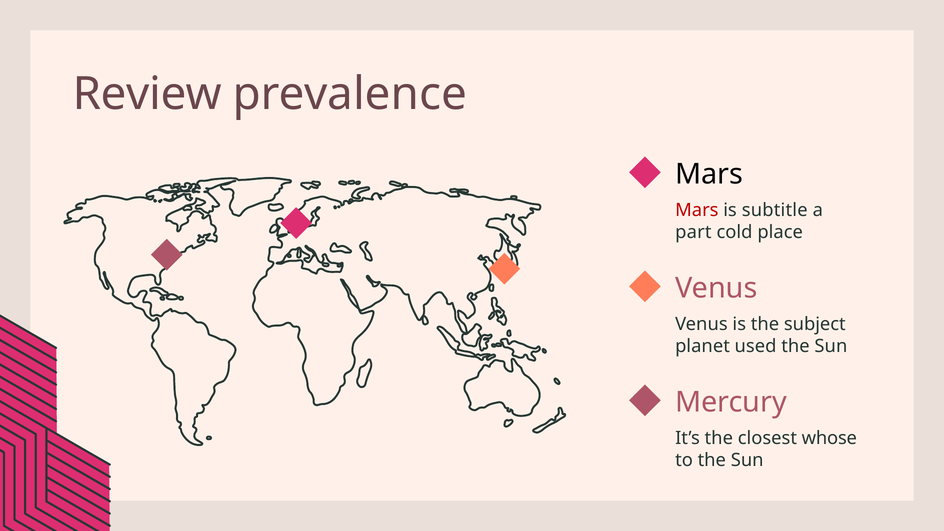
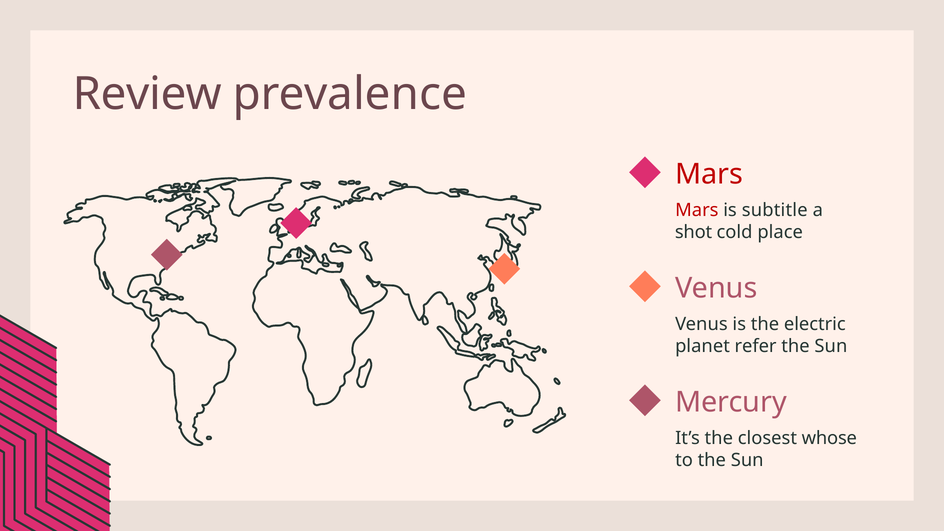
Mars at (709, 174) colour: black -> red
part: part -> shot
subject: subject -> electric
used: used -> refer
